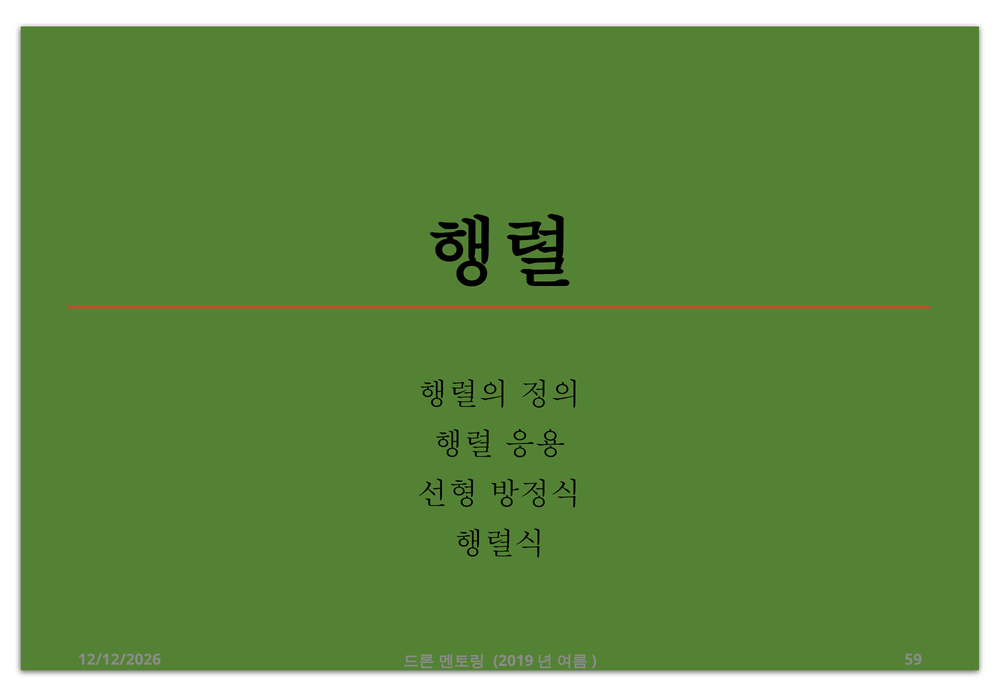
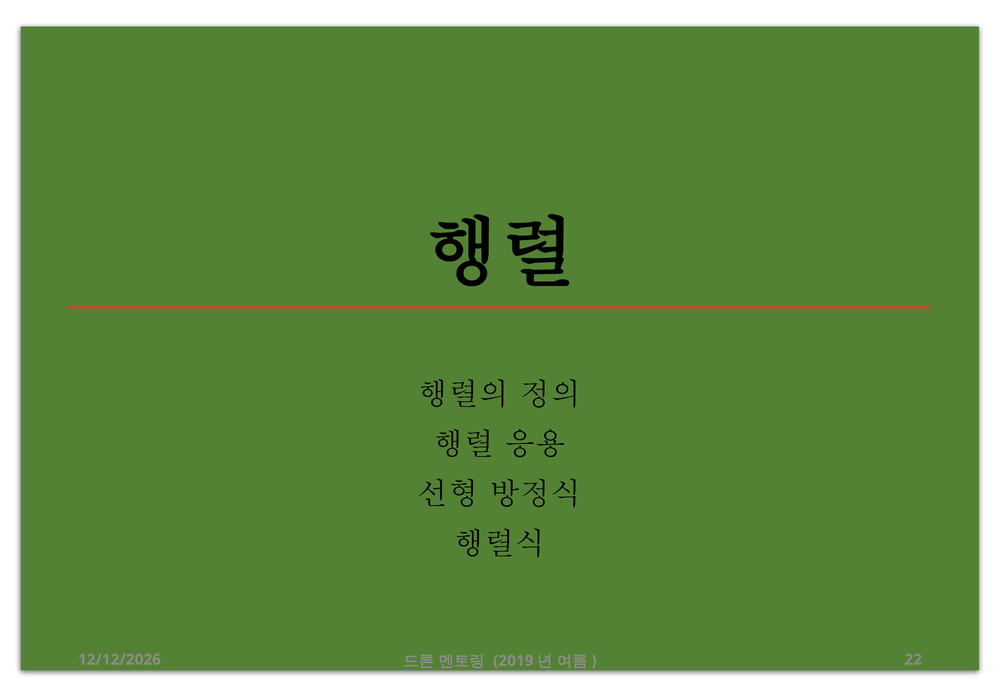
59: 59 -> 22
